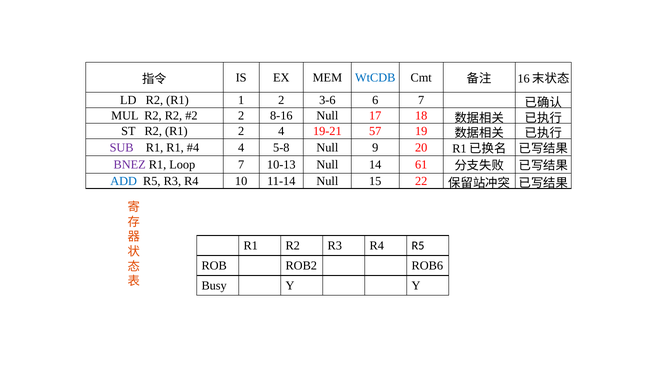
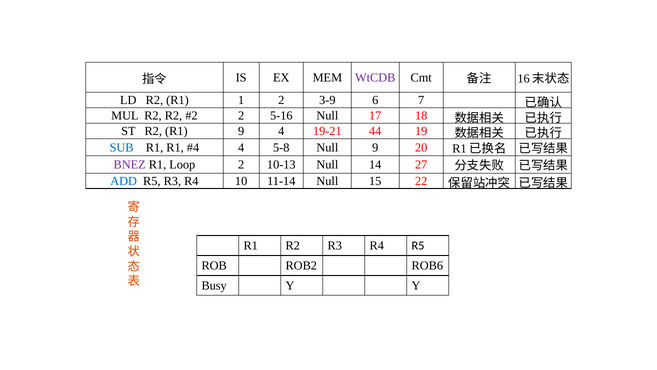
WtCDB colour: blue -> purple
3-6: 3-6 -> 3-9
8-16: 8-16 -> 5-16
R1 2: 2 -> 9
57: 57 -> 44
SUB colour: purple -> blue
Loop 7: 7 -> 2
61: 61 -> 27
